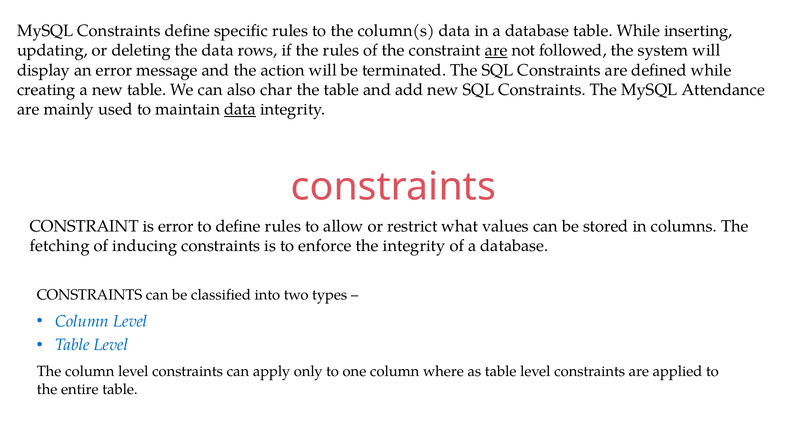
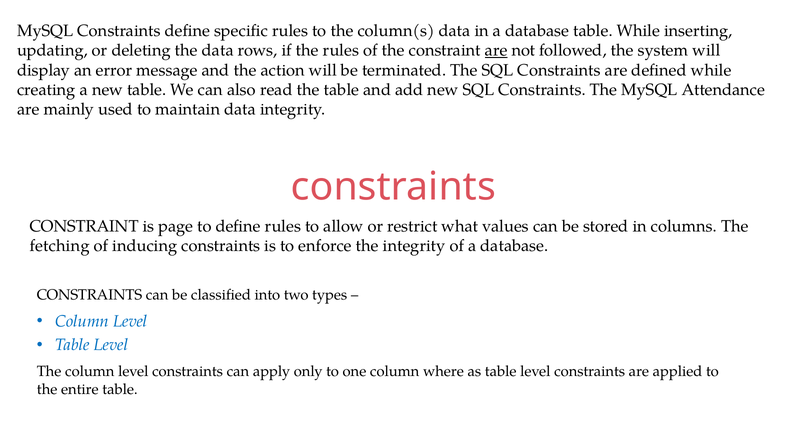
char: char -> read
data at (240, 109) underline: present -> none
is error: error -> page
